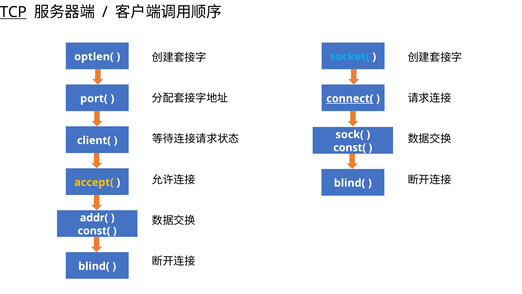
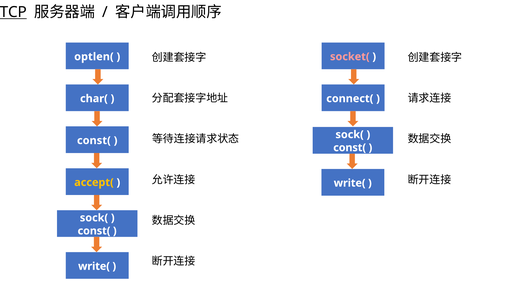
socket( colour: light blue -> pink
port(: port( -> char(
connect( underline: present -> none
client( at (94, 140): client( -> const(
blind( at (350, 183): blind( -> write(
addr( at (94, 218): addr( -> sock(
blind( at (94, 266): blind( -> write(
